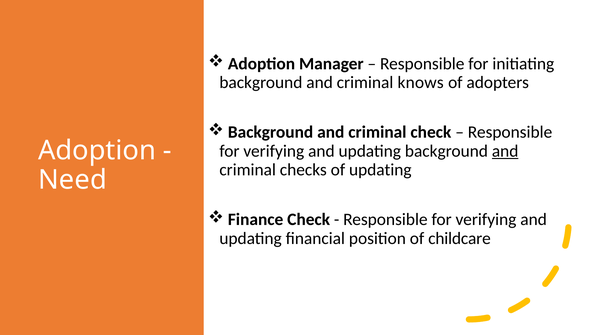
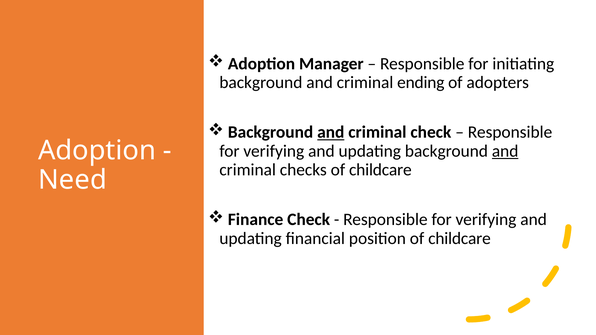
knows: knows -> ending
and at (331, 132) underline: none -> present
checks of updating: updating -> childcare
